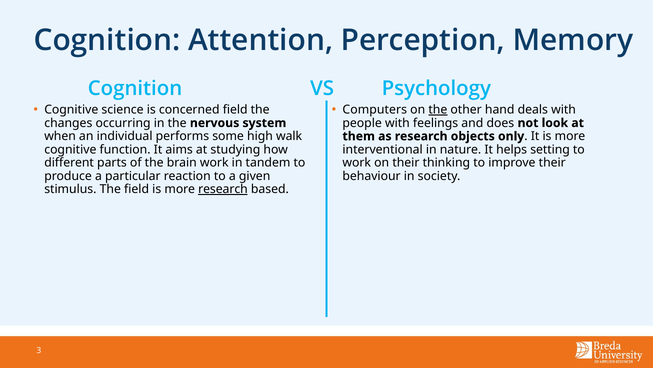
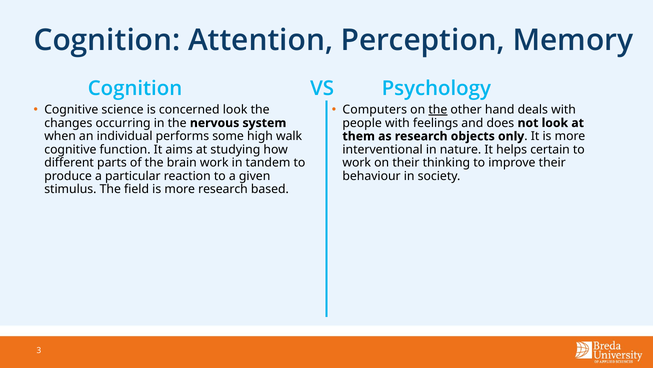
concerned field: field -> look
setting: setting -> certain
research at (223, 189) underline: present -> none
